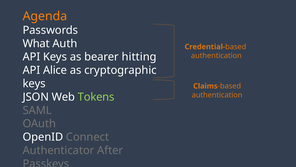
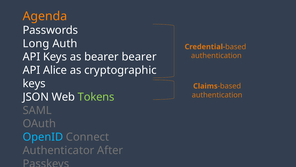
What: What -> Long
bearer hitting: hitting -> bearer
OpenID colour: white -> light blue
